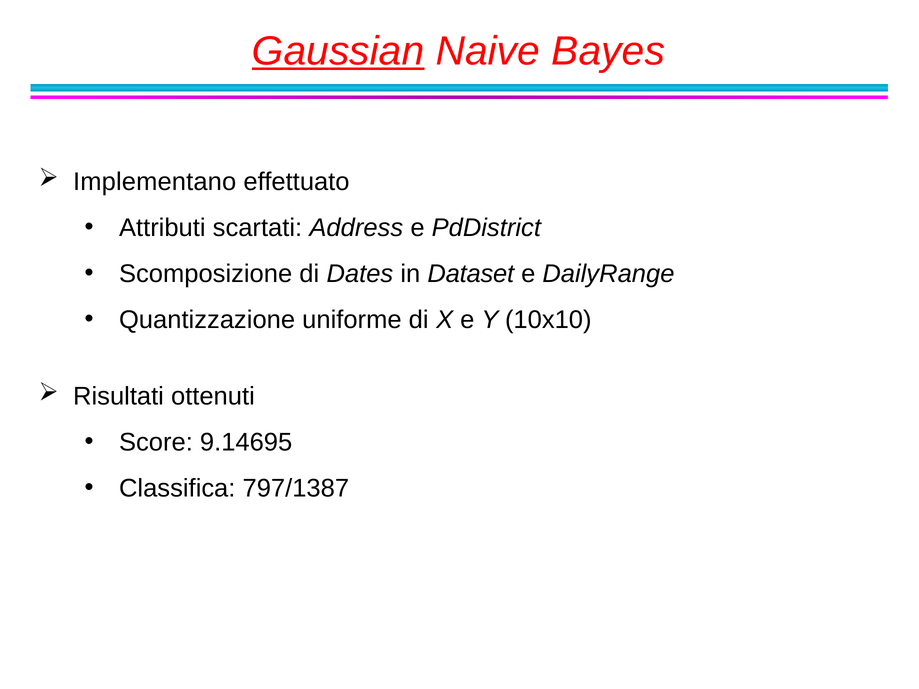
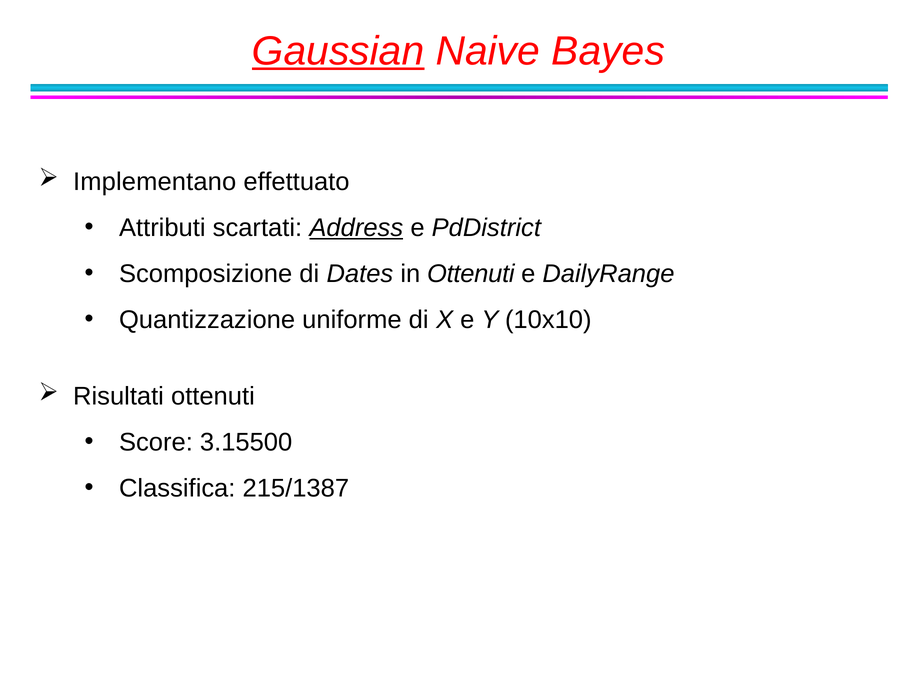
Address underline: none -> present
in Dataset: Dataset -> Ottenuti
9.14695: 9.14695 -> 3.15500
797/1387: 797/1387 -> 215/1387
